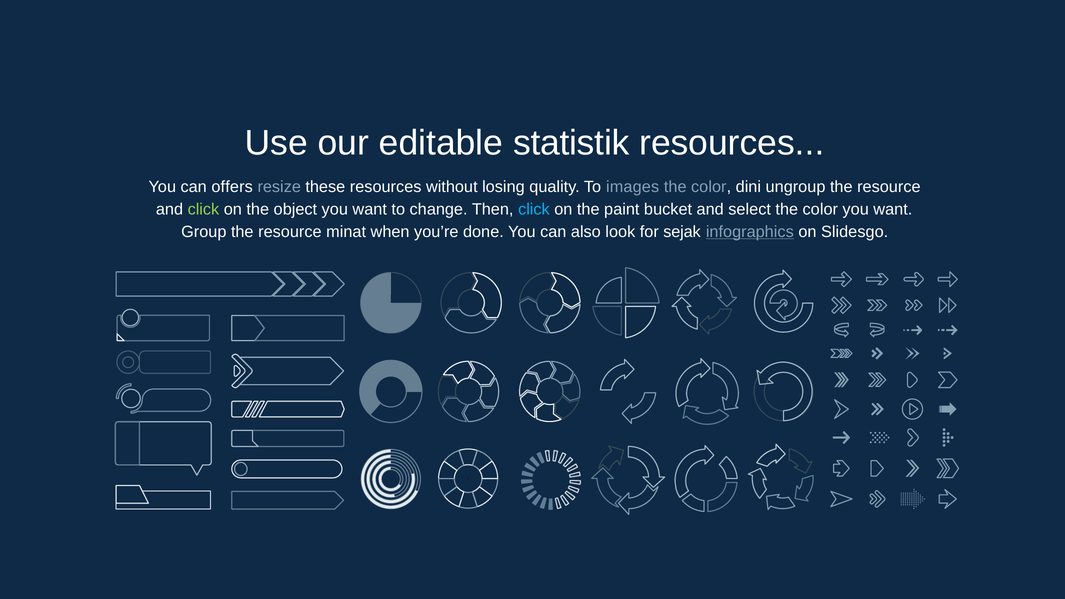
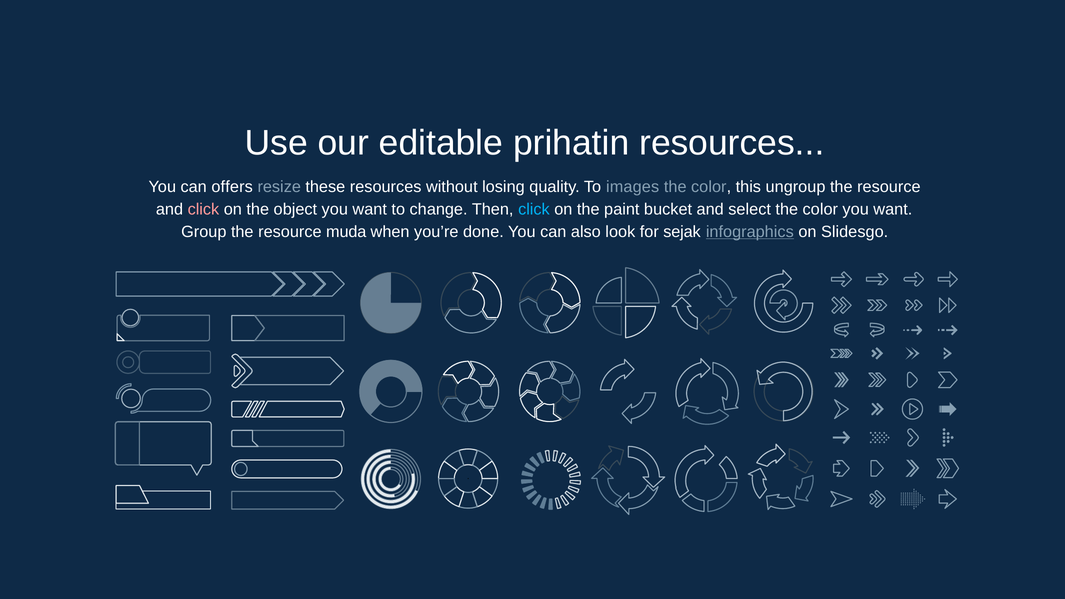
statistik: statistik -> prihatin
dini: dini -> this
click at (203, 209) colour: light green -> pink
minat: minat -> muda
